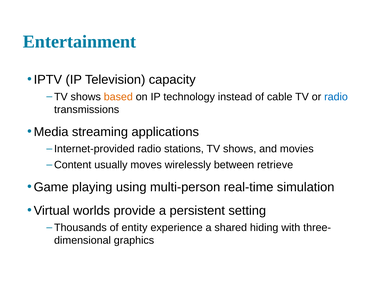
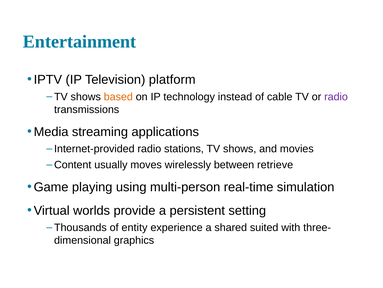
capacity: capacity -> platform
radio at (336, 97) colour: blue -> purple
hiding: hiding -> suited
